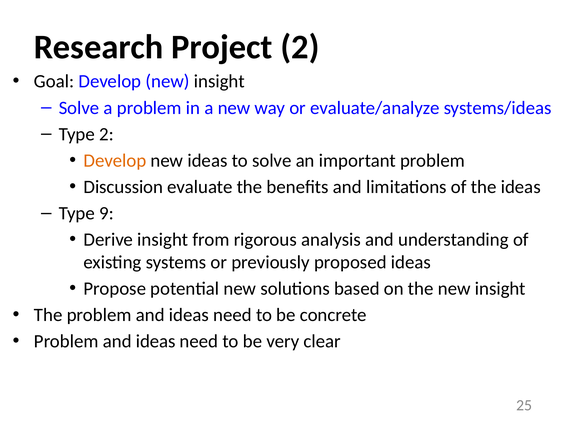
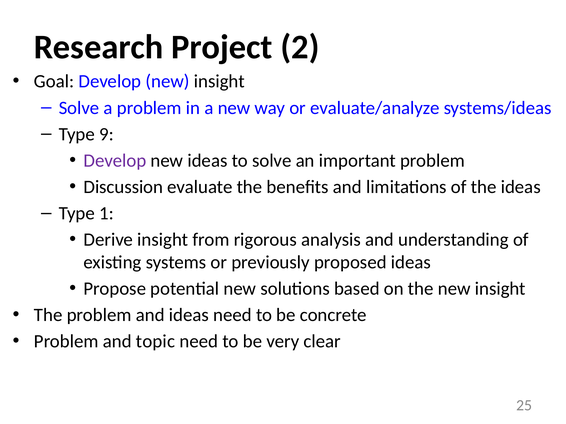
Type 2: 2 -> 9
Develop at (115, 161) colour: orange -> purple
9: 9 -> 1
ideas at (156, 342): ideas -> topic
